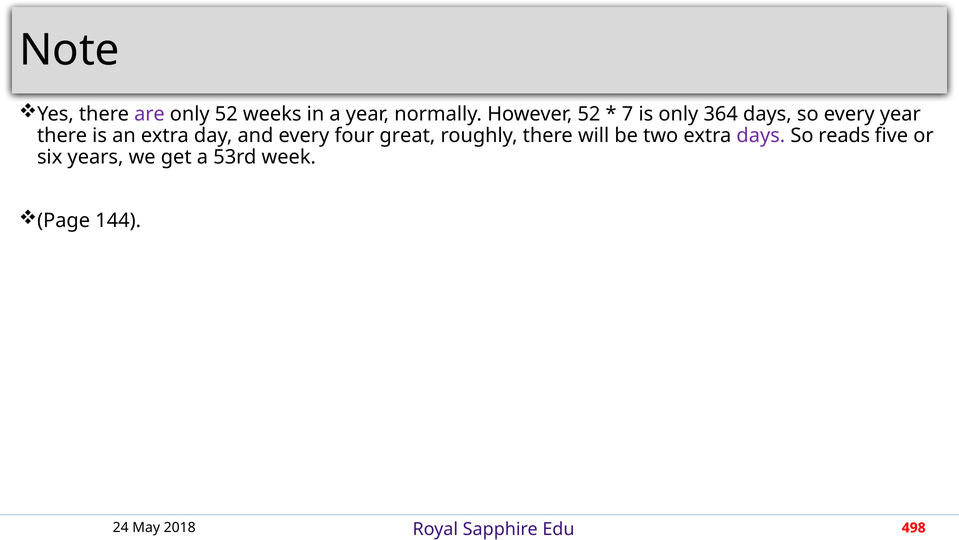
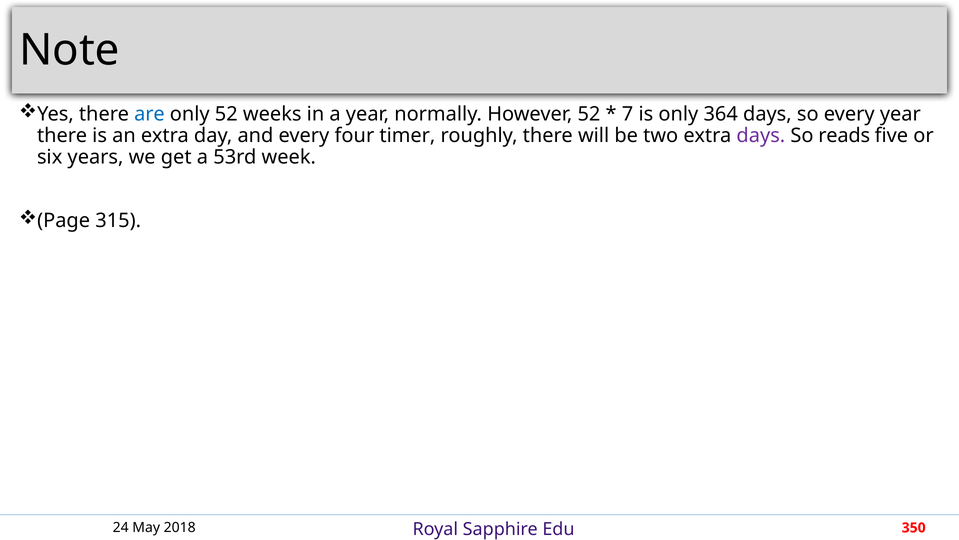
are colour: purple -> blue
great: great -> timer
144: 144 -> 315
498: 498 -> 350
